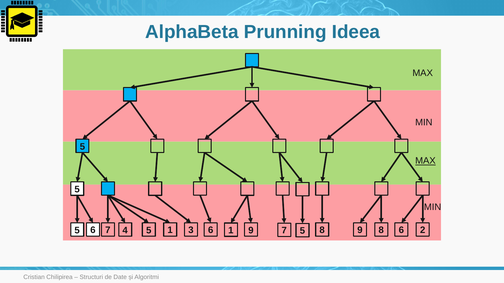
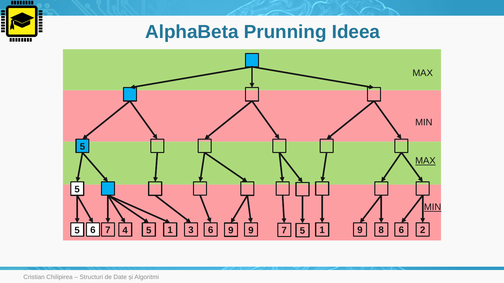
MIN at (433, 208) underline: none -> present
3 8: 8 -> 1
5 1: 1 -> 9
